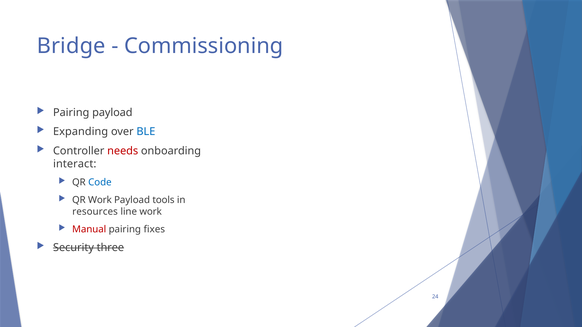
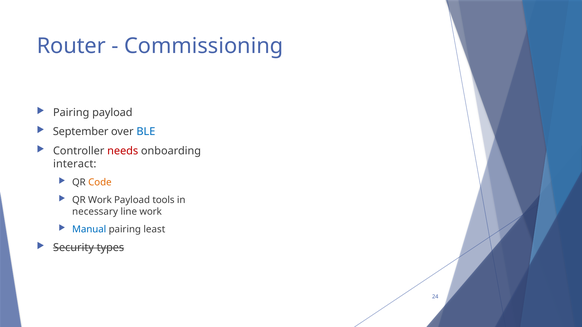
Bridge: Bridge -> Router
Expanding: Expanding -> September
Code colour: blue -> orange
resources: resources -> necessary
Manual colour: red -> blue
fixes: fixes -> least
three: three -> types
